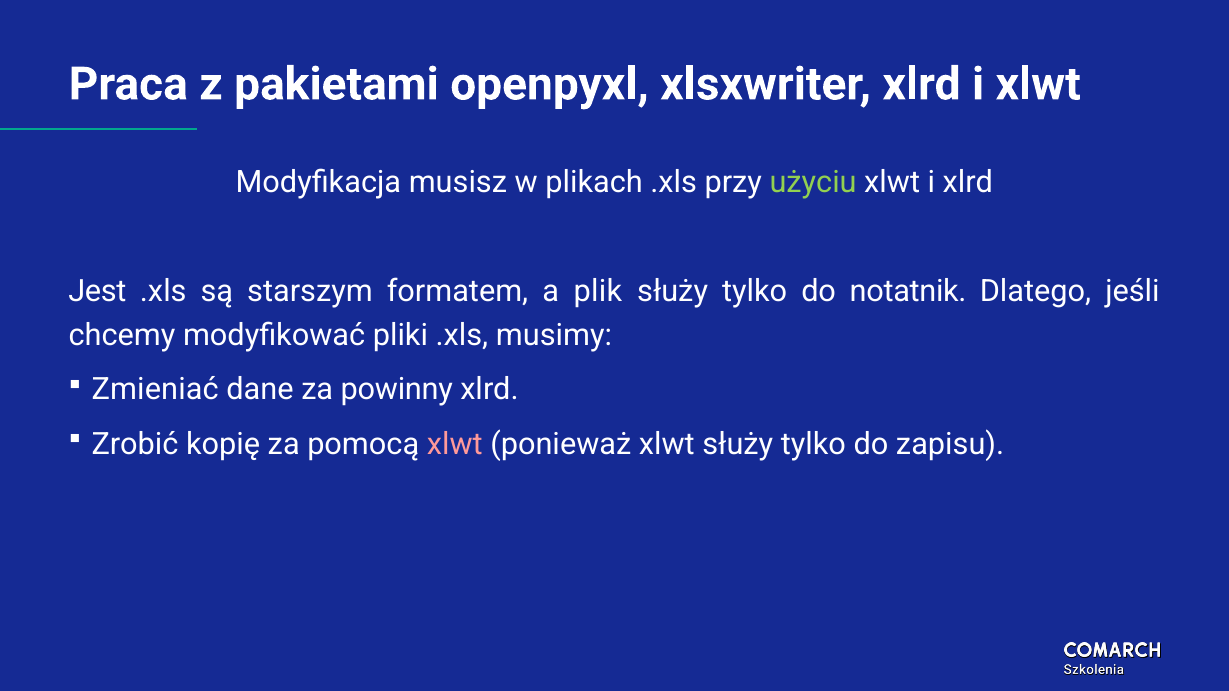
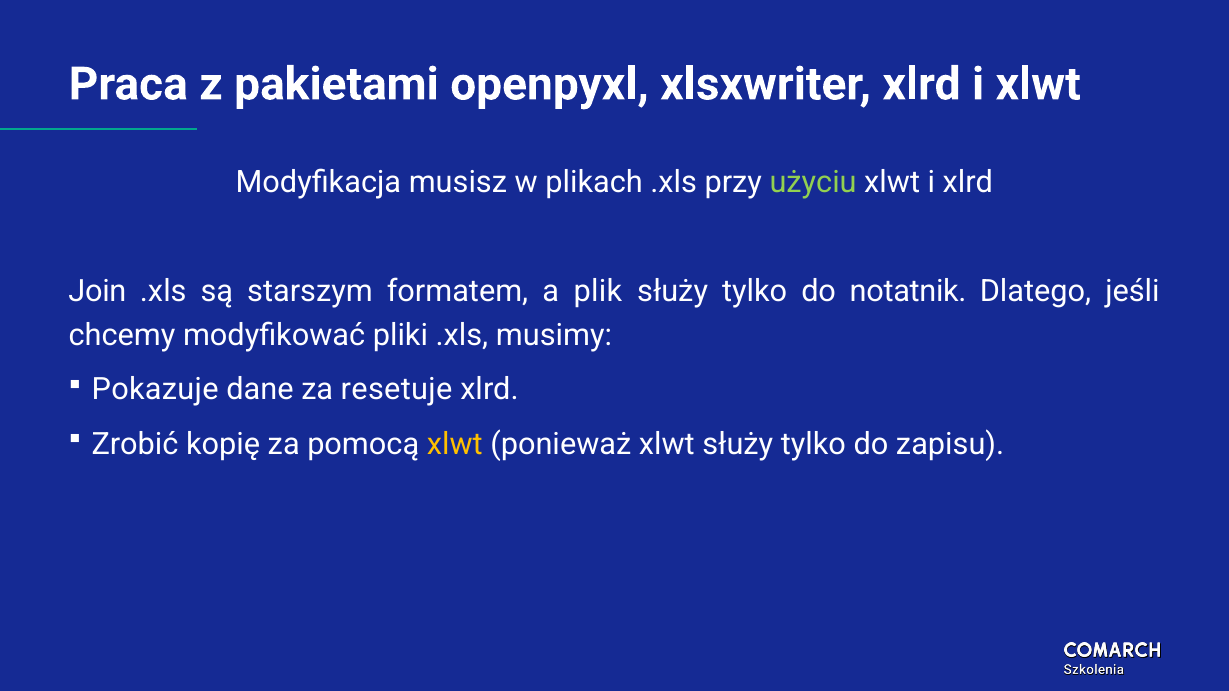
Jest: Jest -> Join
Zmieniać: Zmieniać -> Pokazuje
powinny: powinny -> resetuje
xlwt at (455, 444) colour: pink -> yellow
